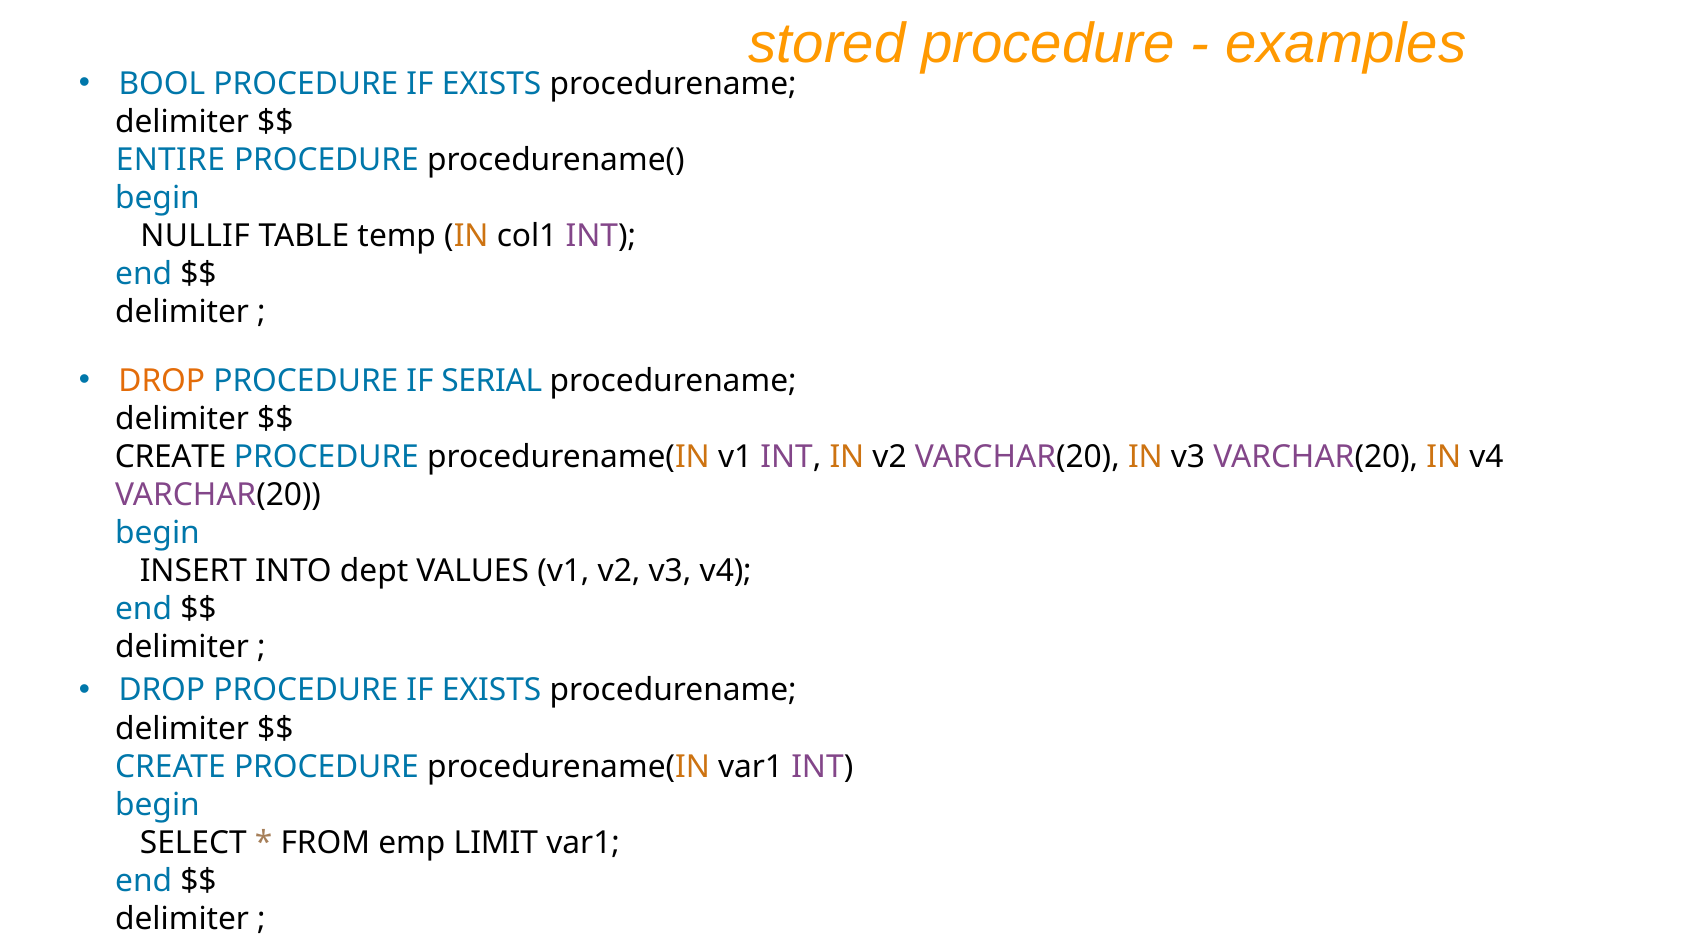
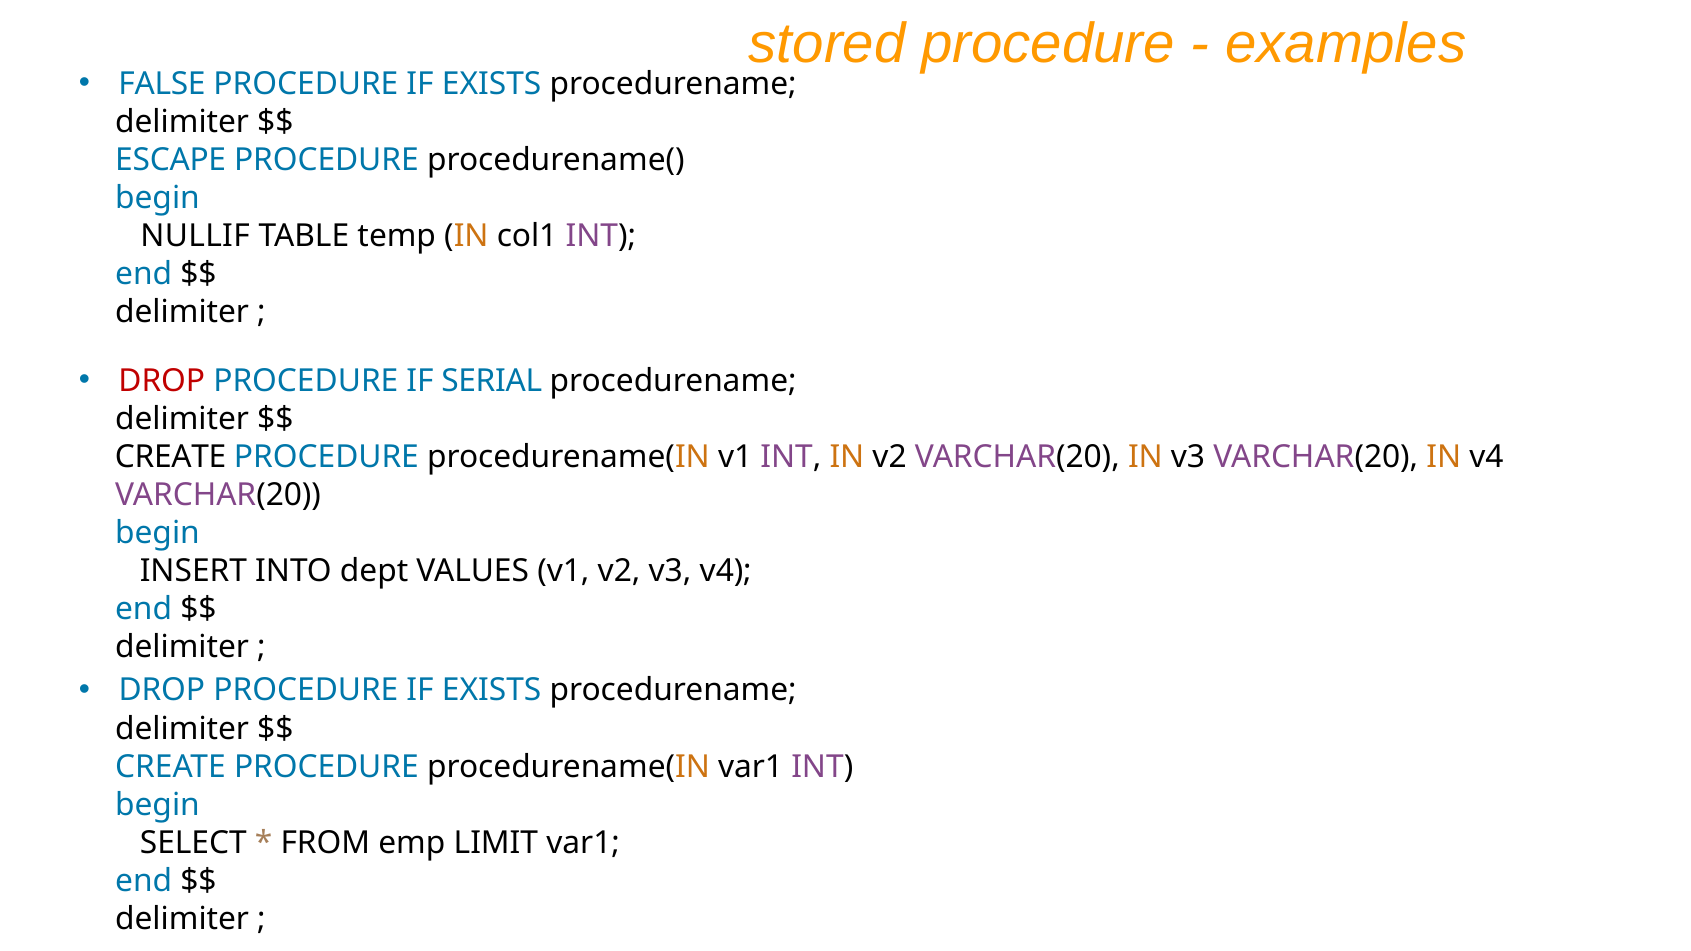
BOOL: BOOL -> FALSE
ENTIRE: ENTIRE -> ESCAPE
DROP at (162, 381) colour: orange -> red
